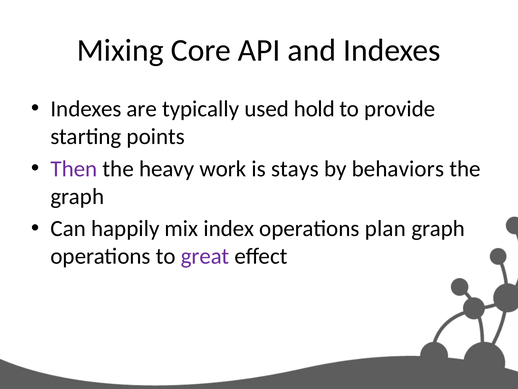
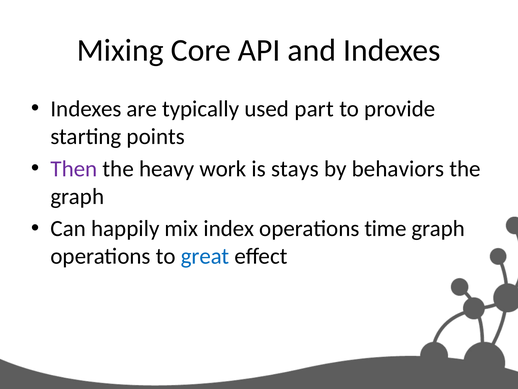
hold: hold -> part
plan: plan -> time
great colour: purple -> blue
